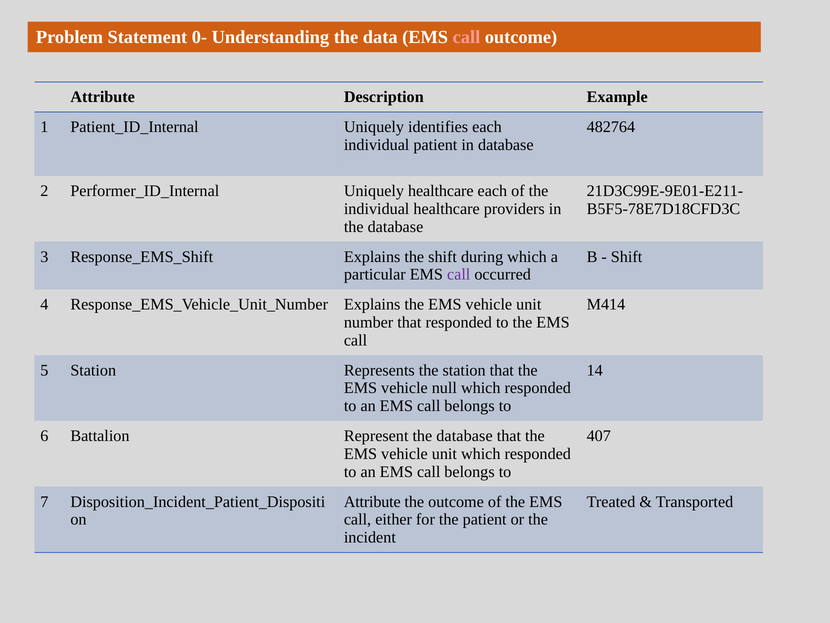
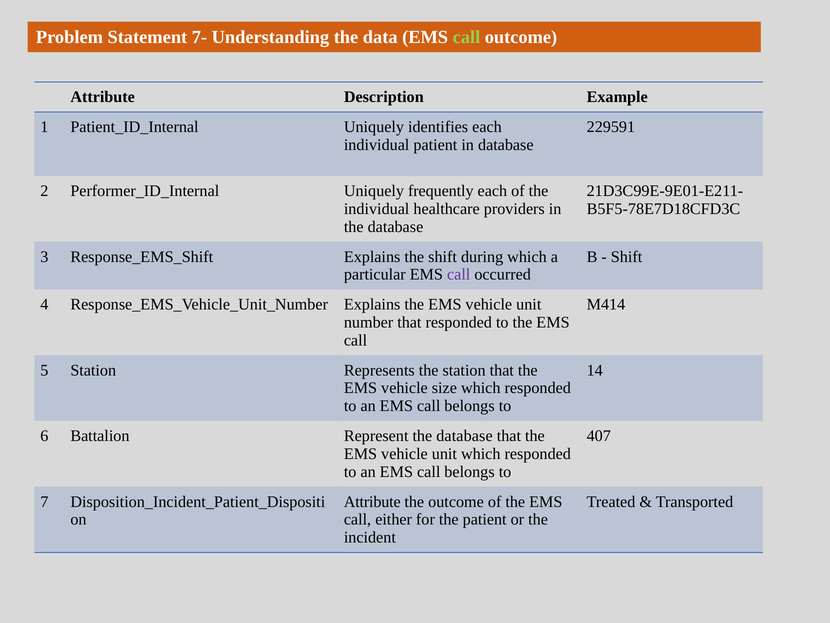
0-: 0- -> 7-
call at (466, 37) colour: pink -> light green
482764: 482764 -> 229591
Uniquely healthcare: healthcare -> frequently
null: null -> size
